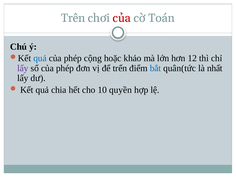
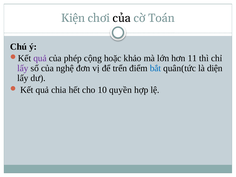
Trên: Trên -> Kiện
của at (122, 18) colour: red -> black
quả at (40, 58) colour: blue -> purple
12: 12 -> 11
số của phép: phép -> nghệ
nhất: nhất -> diện
